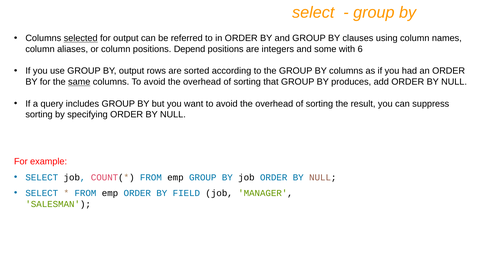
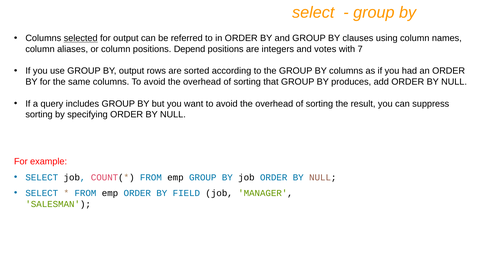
some: some -> votes
6: 6 -> 7
same underline: present -> none
